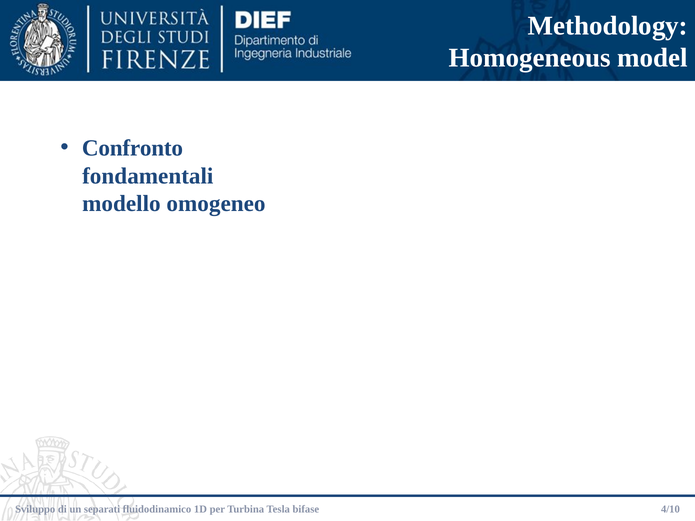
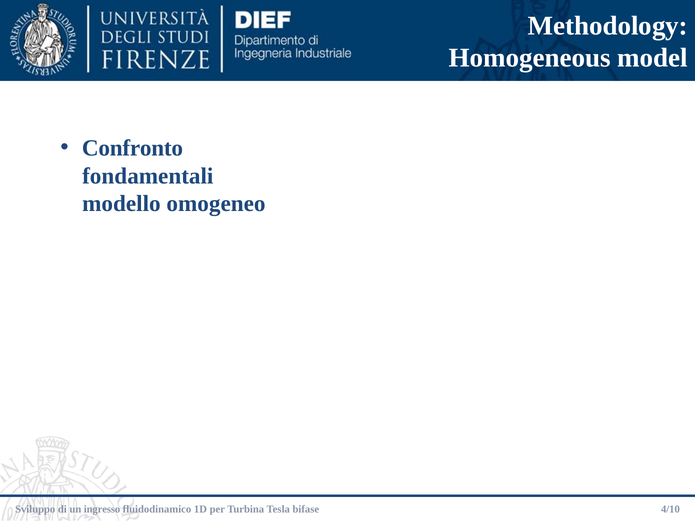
separati: separati -> ingresso
